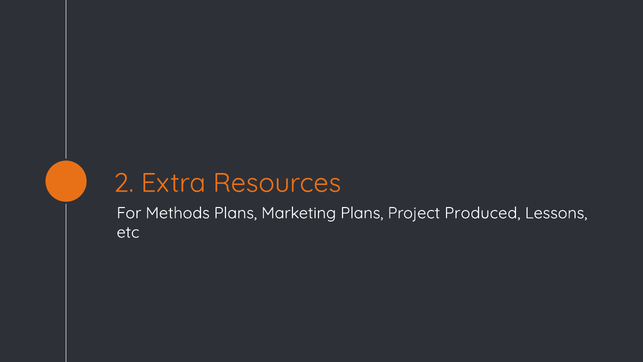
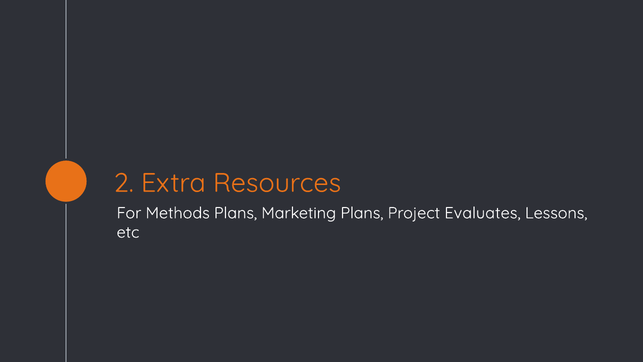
Produced: Produced -> Evaluates
